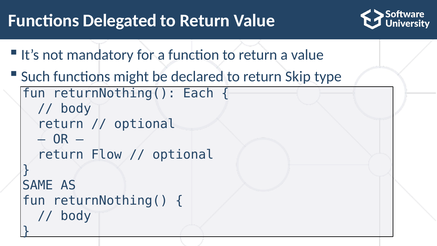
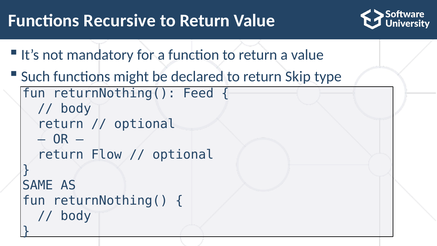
Delegated: Delegated -> Recursive
Each: Each -> Feed
